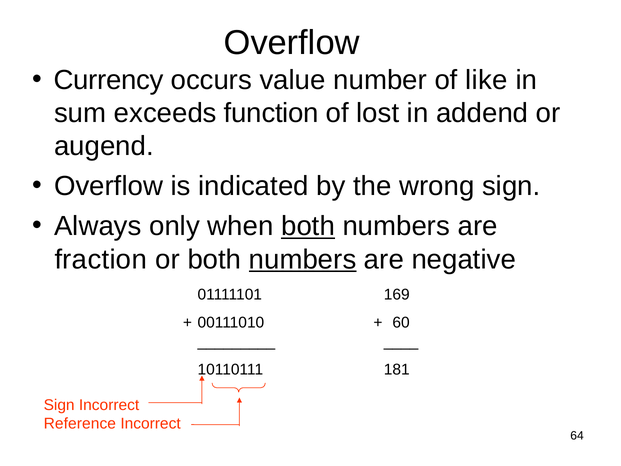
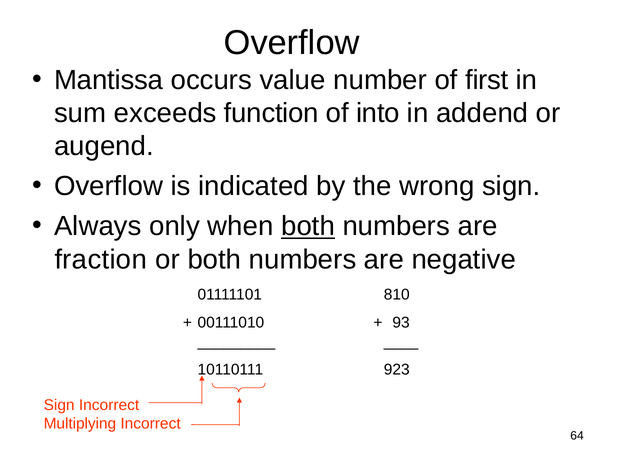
Currency: Currency -> Mantissa
like: like -> first
lost: lost -> into
numbers at (303, 259) underline: present -> none
169: 169 -> 810
60: 60 -> 93
181: 181 -> 923
Reference: Reference -> Multiplying
